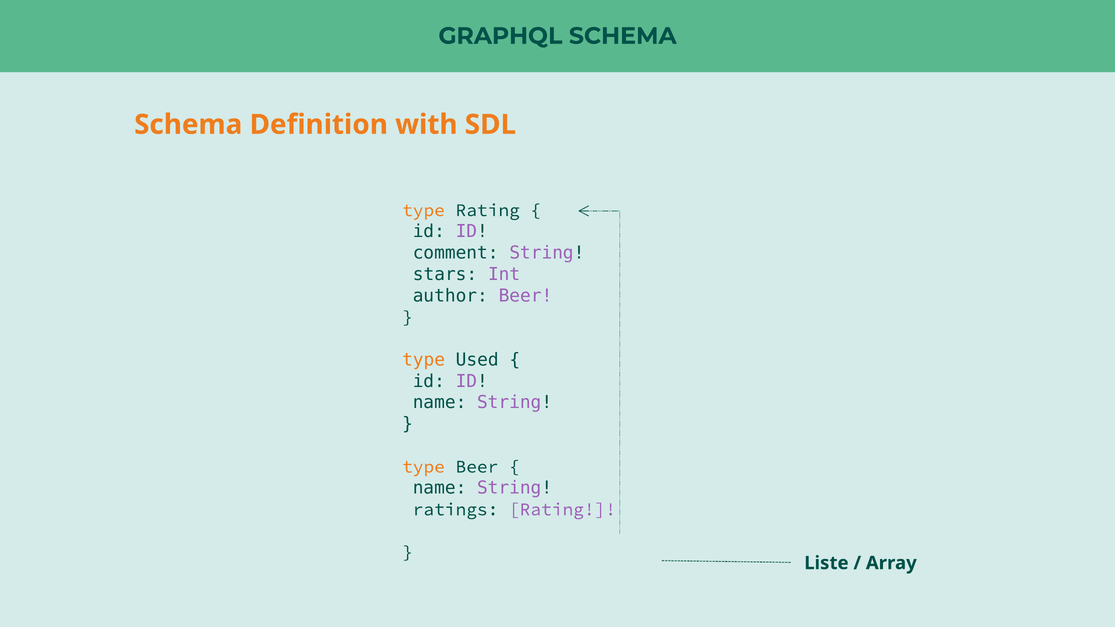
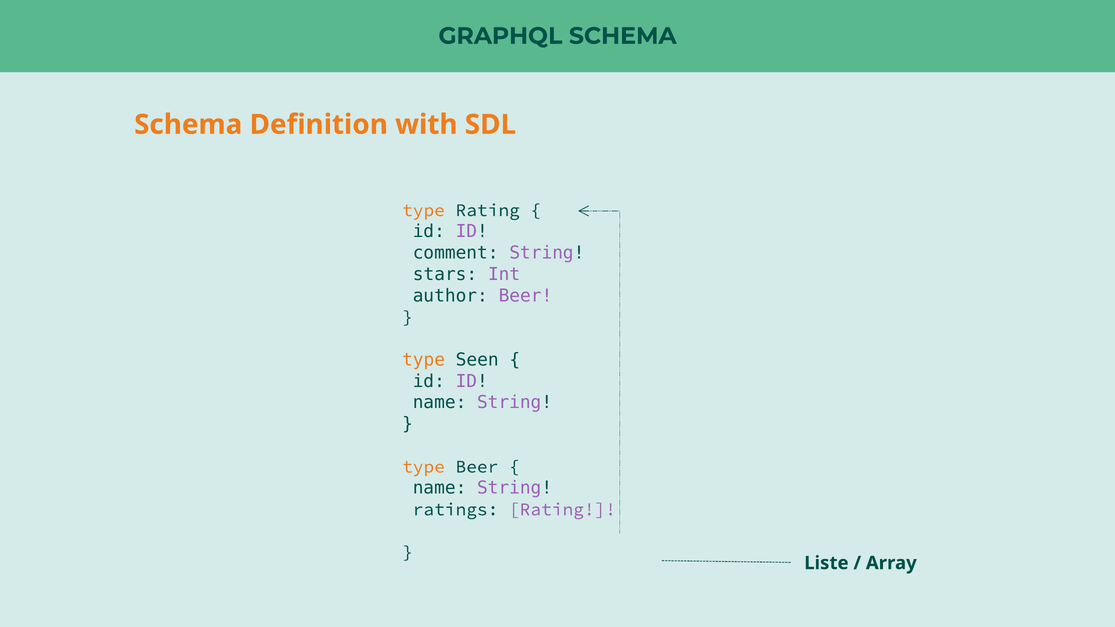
Used: Used -> Seen
